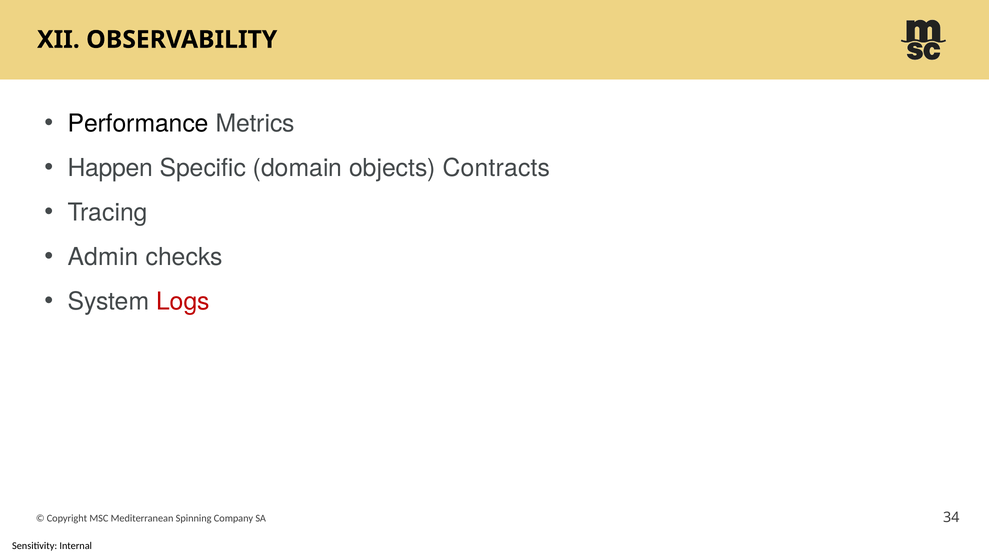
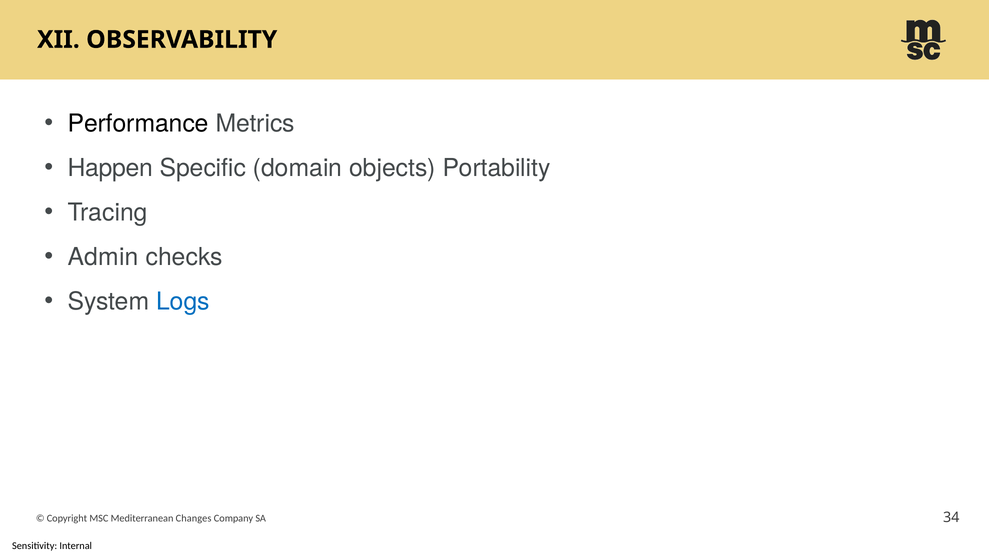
Contracts: Contracts -> Portability
Logs colour: red -> blue
Spinning: Spinning -> Changes
